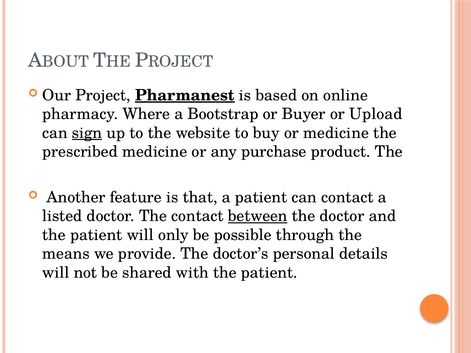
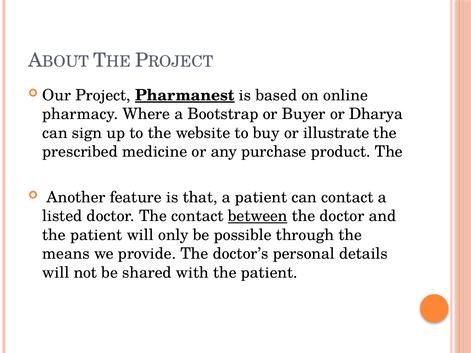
Upload: Upload -> Dharya
sign underline: present -> none
or medicine: medicine -> illustrate
